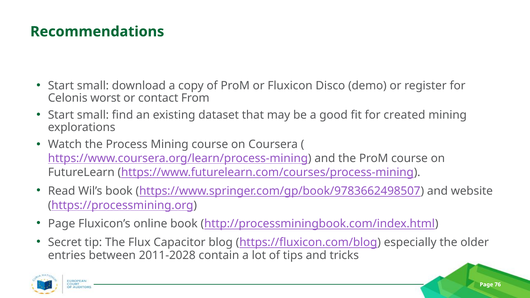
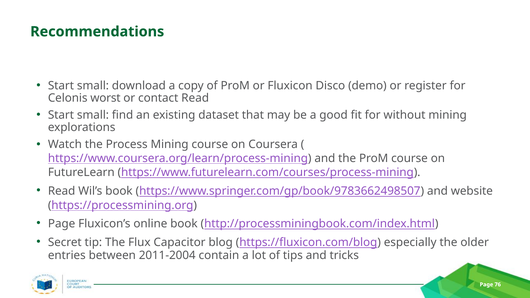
contact From: From -> Read
created: created -> without
2011-2028: 2011-2028 -> 2011-2004
